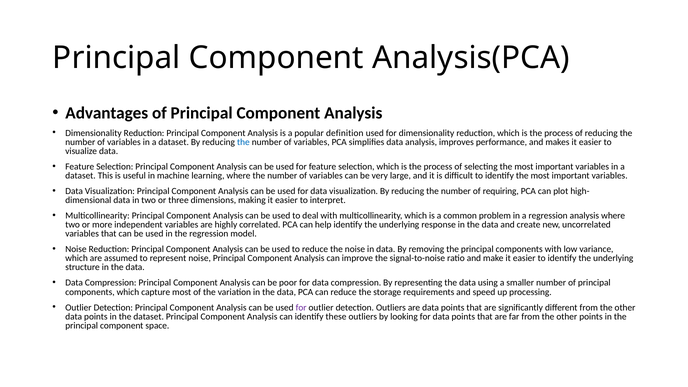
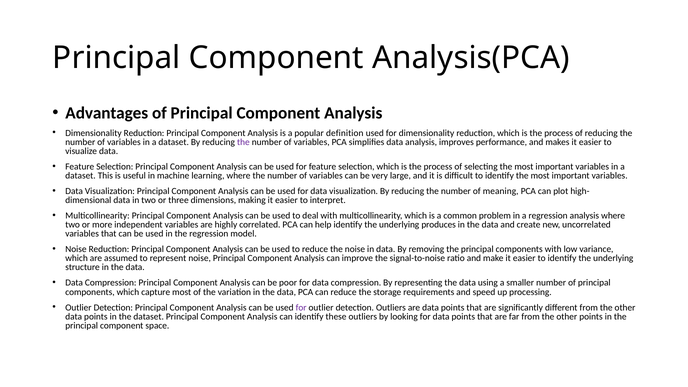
the at (243, 142) colour: blue -> purple
requiring: requiring -> meaning
response: response -> produces
